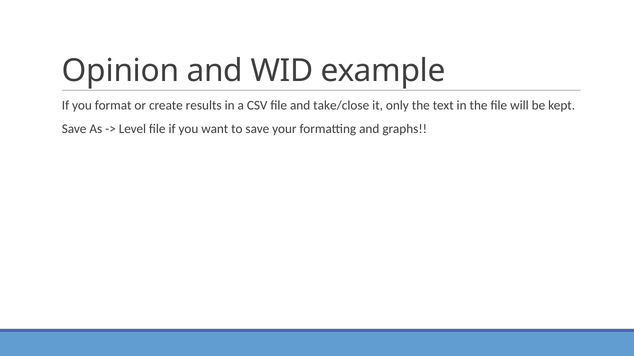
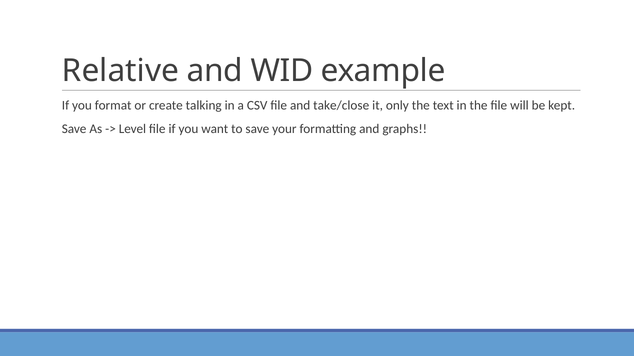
Opinion: Opinion -> Relative
results: results -> talking
